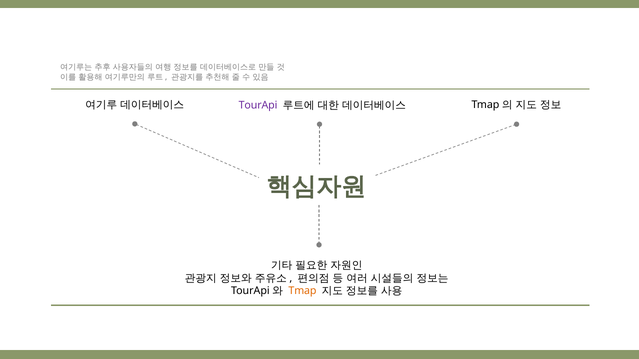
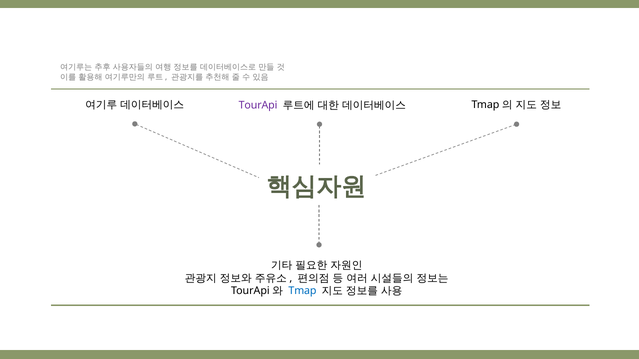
Tmap colour: orange -> blue
